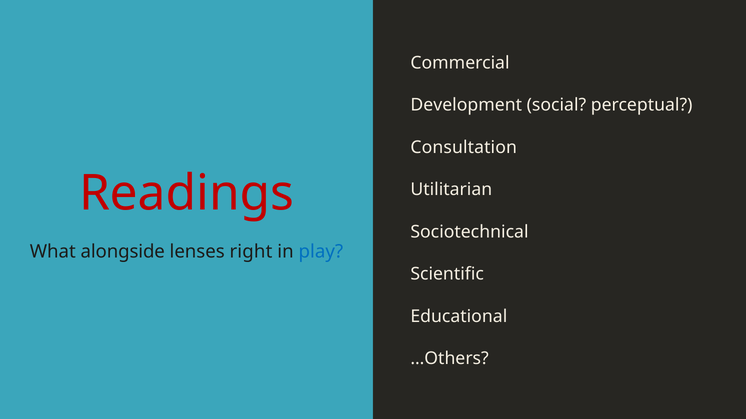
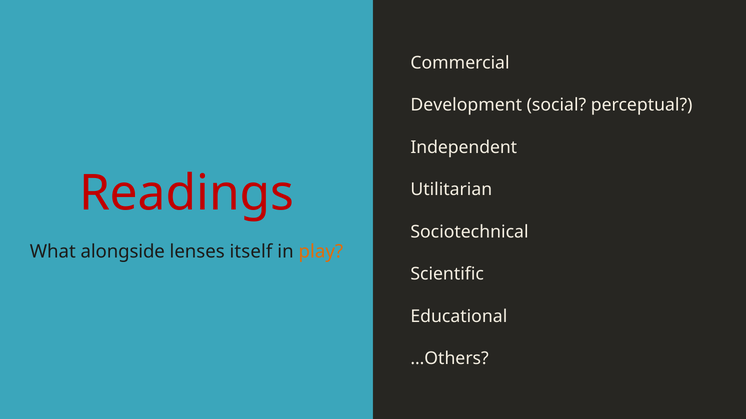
Consultation: Consultation -> Independent
right: right -> itself
play colour: blue -> orange
